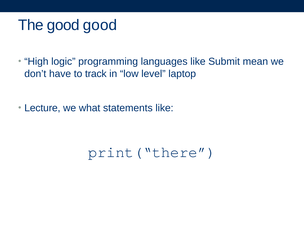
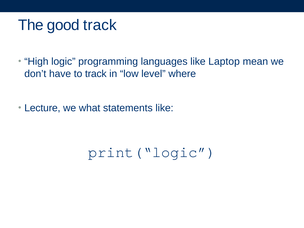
good good: good -> track
Submit: Submit -> Laptop
laptop: laptop -> where
print(“there: print(“there -> print(“logic
